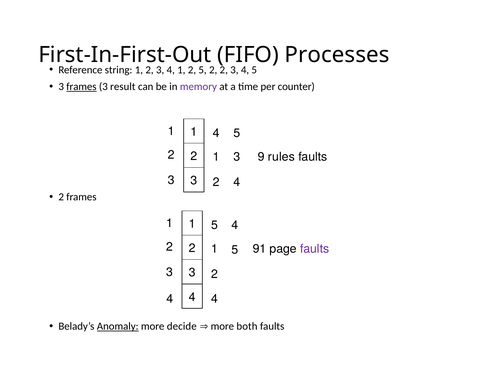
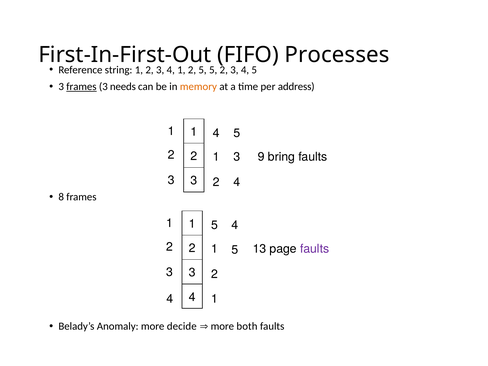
2 at (213, 70): 2 -> 5
result: result -> needs
memory colour: purple -> orange
counter: counter -> address
rules: rules -> bring
2 at (61, 197): 2 -> 8
91: 91 -> 13
4 at (215, 299): 4 -> 1
Anomaly underline: present -> none
